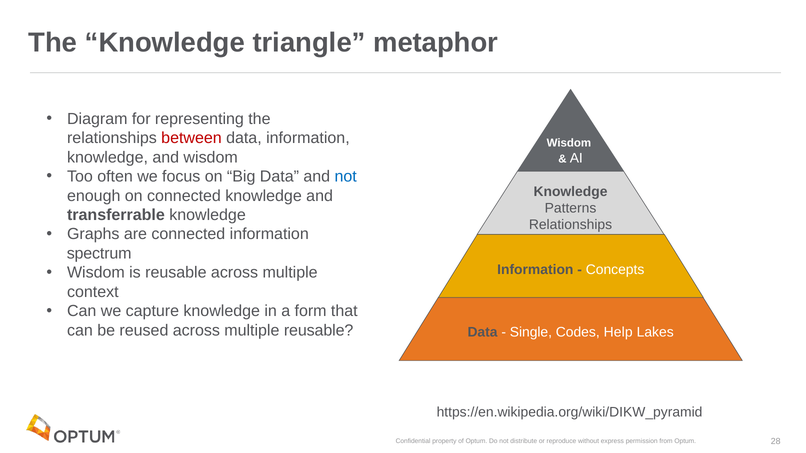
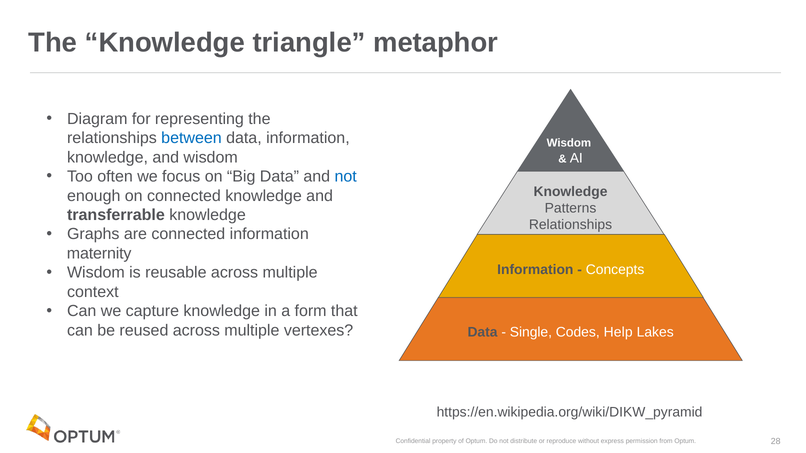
between colour: red -> blue
spectrum: spectrum -> maternity
multiple reusable: reusable -> vertexes
